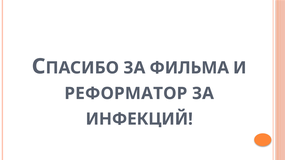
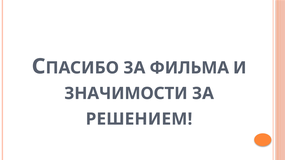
РЕФОРМАТОР: РЕФОРМАТОР -> ЗНАЧИМОСТИ
ИНФЕКЦИЙ: ИНФЕКЦИЙ -> РЕШЕНИЕМ
